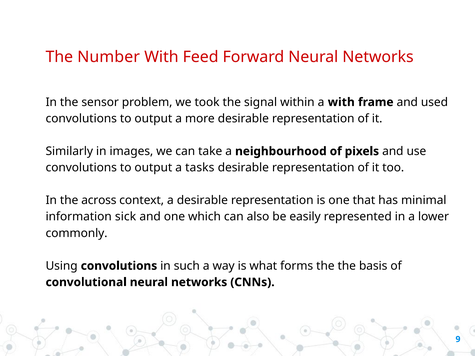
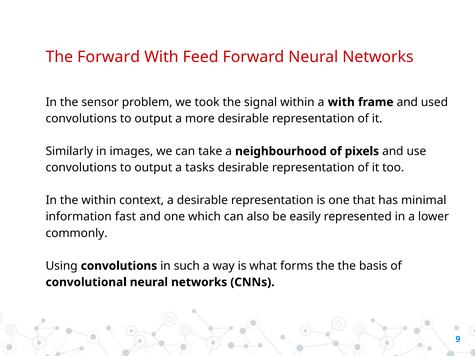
The Number: Number -> Forward
the across: across -> within
sick: sick -> fast
